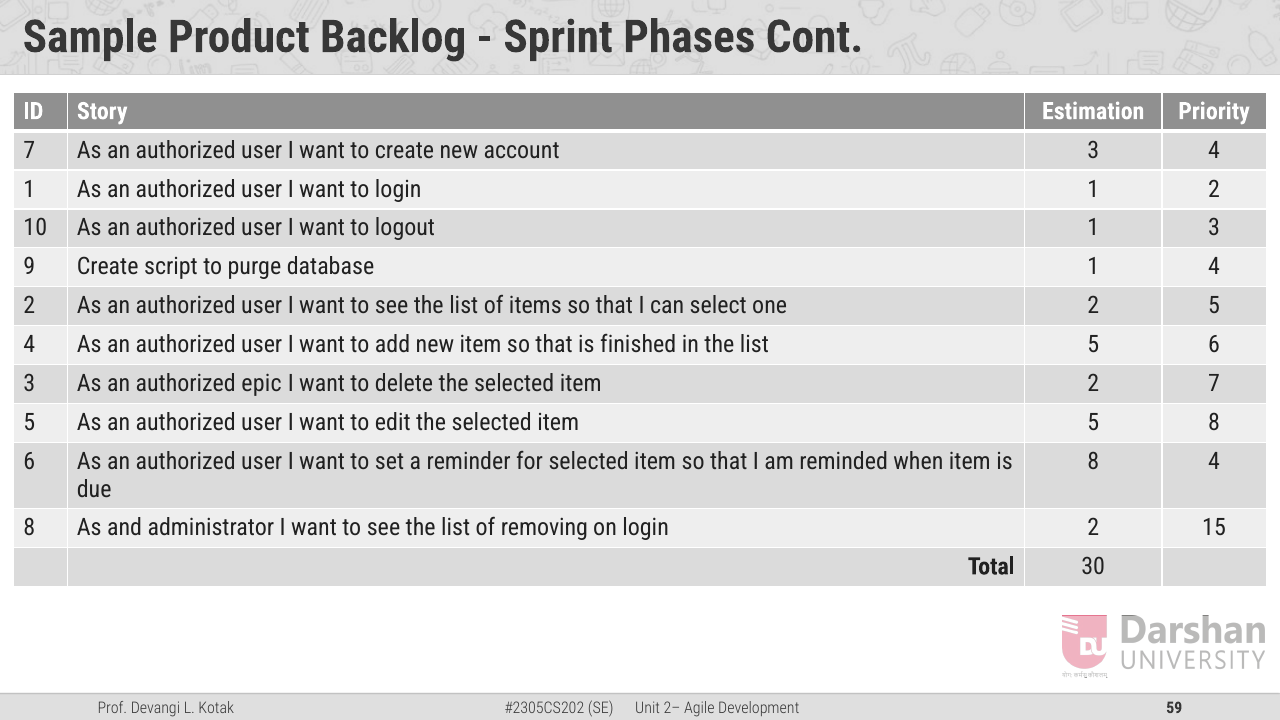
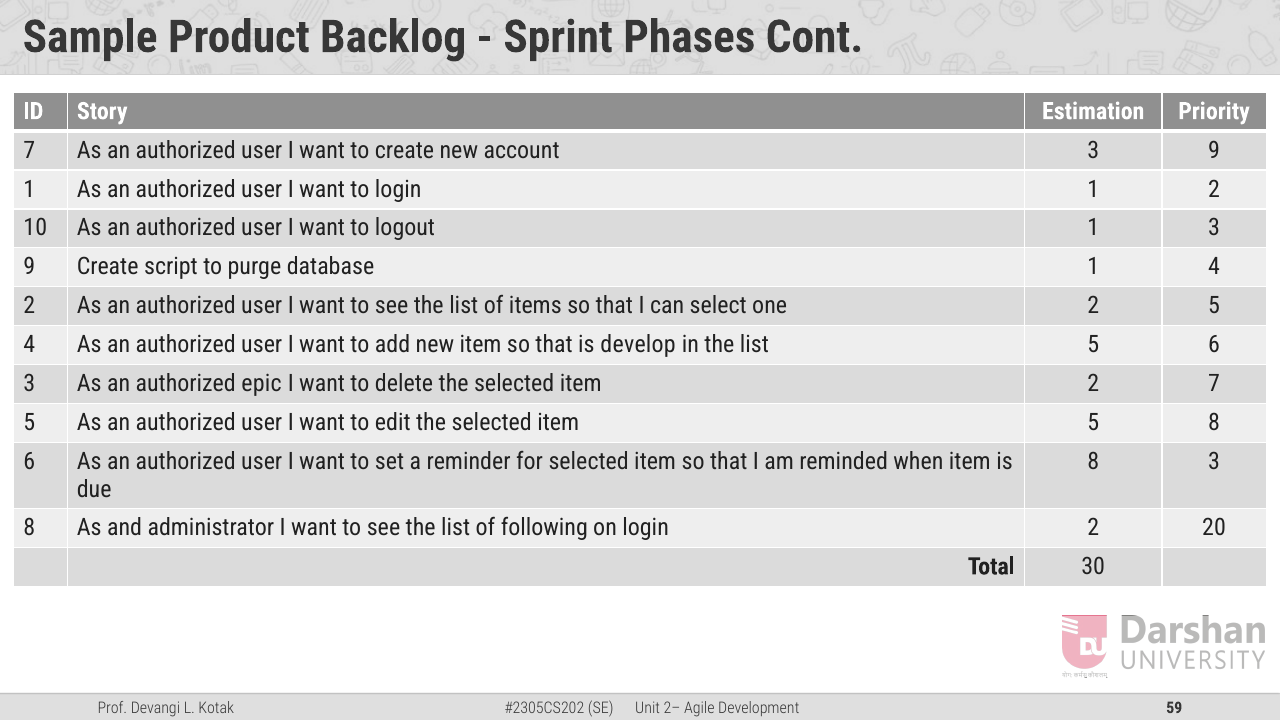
account 3 4: 4 -> 9
finished: finished -> develop
8 4: 4 -> 3
removing: removing -> following
15: 15 -> 20
